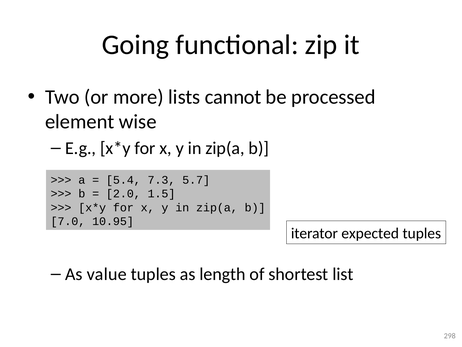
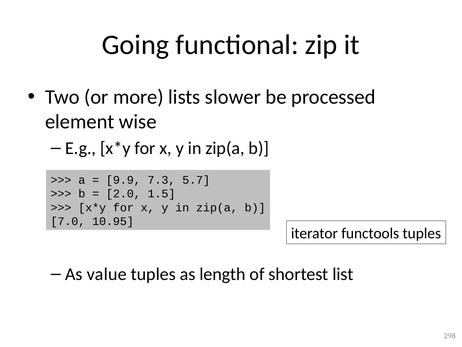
cannot: cannot -> slower
5.4: 5.4 -> 9.9
expected: expected -> functools
